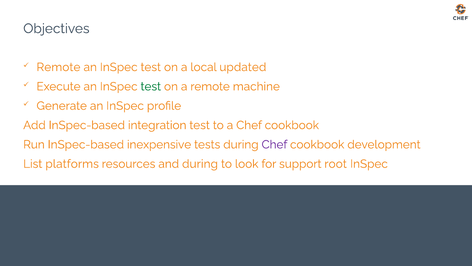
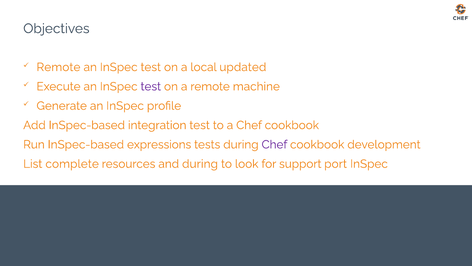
test at (151, 86) colour: green -> purple
inexpensive: inexpensive -> expressions
platforms: platforms -> complete
root: root -> port
